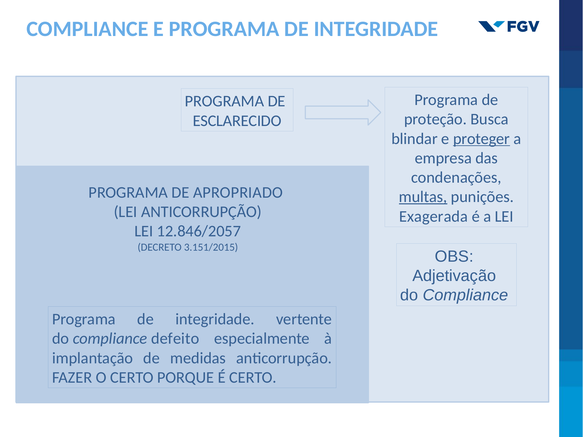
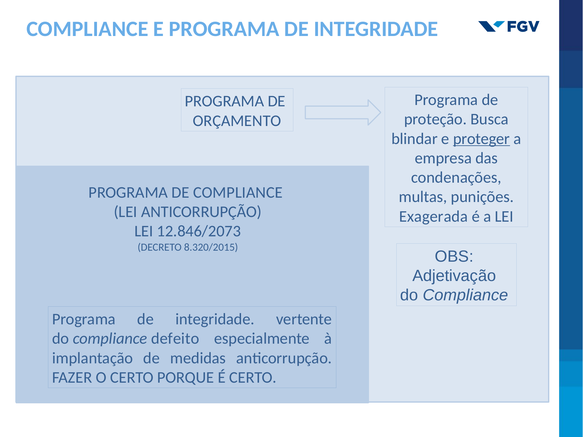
ESCLARECIDO: ESCLARECIDO -> ORÇAMENTO
DE APROPRIADO: APROPRIADO -> COMPLIANCE
multas underline: present -> none
12.846/2057: 12.846/2057 -> 12.846/2073
3.151/2015: 3.151/2015 -> 8.320/2015
